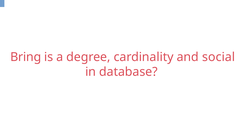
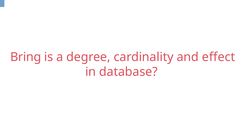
social: social -> effect
